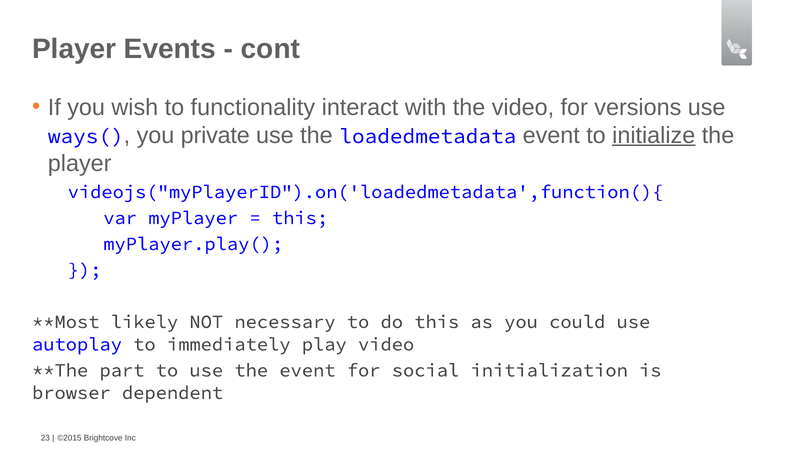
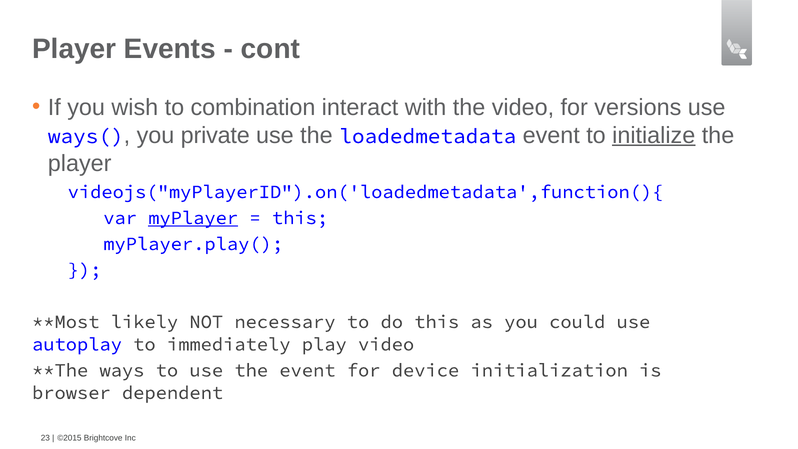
functionality: functionality -> combination
myPlayer underline: none -> present
part: part -> ways
social: social -> device
